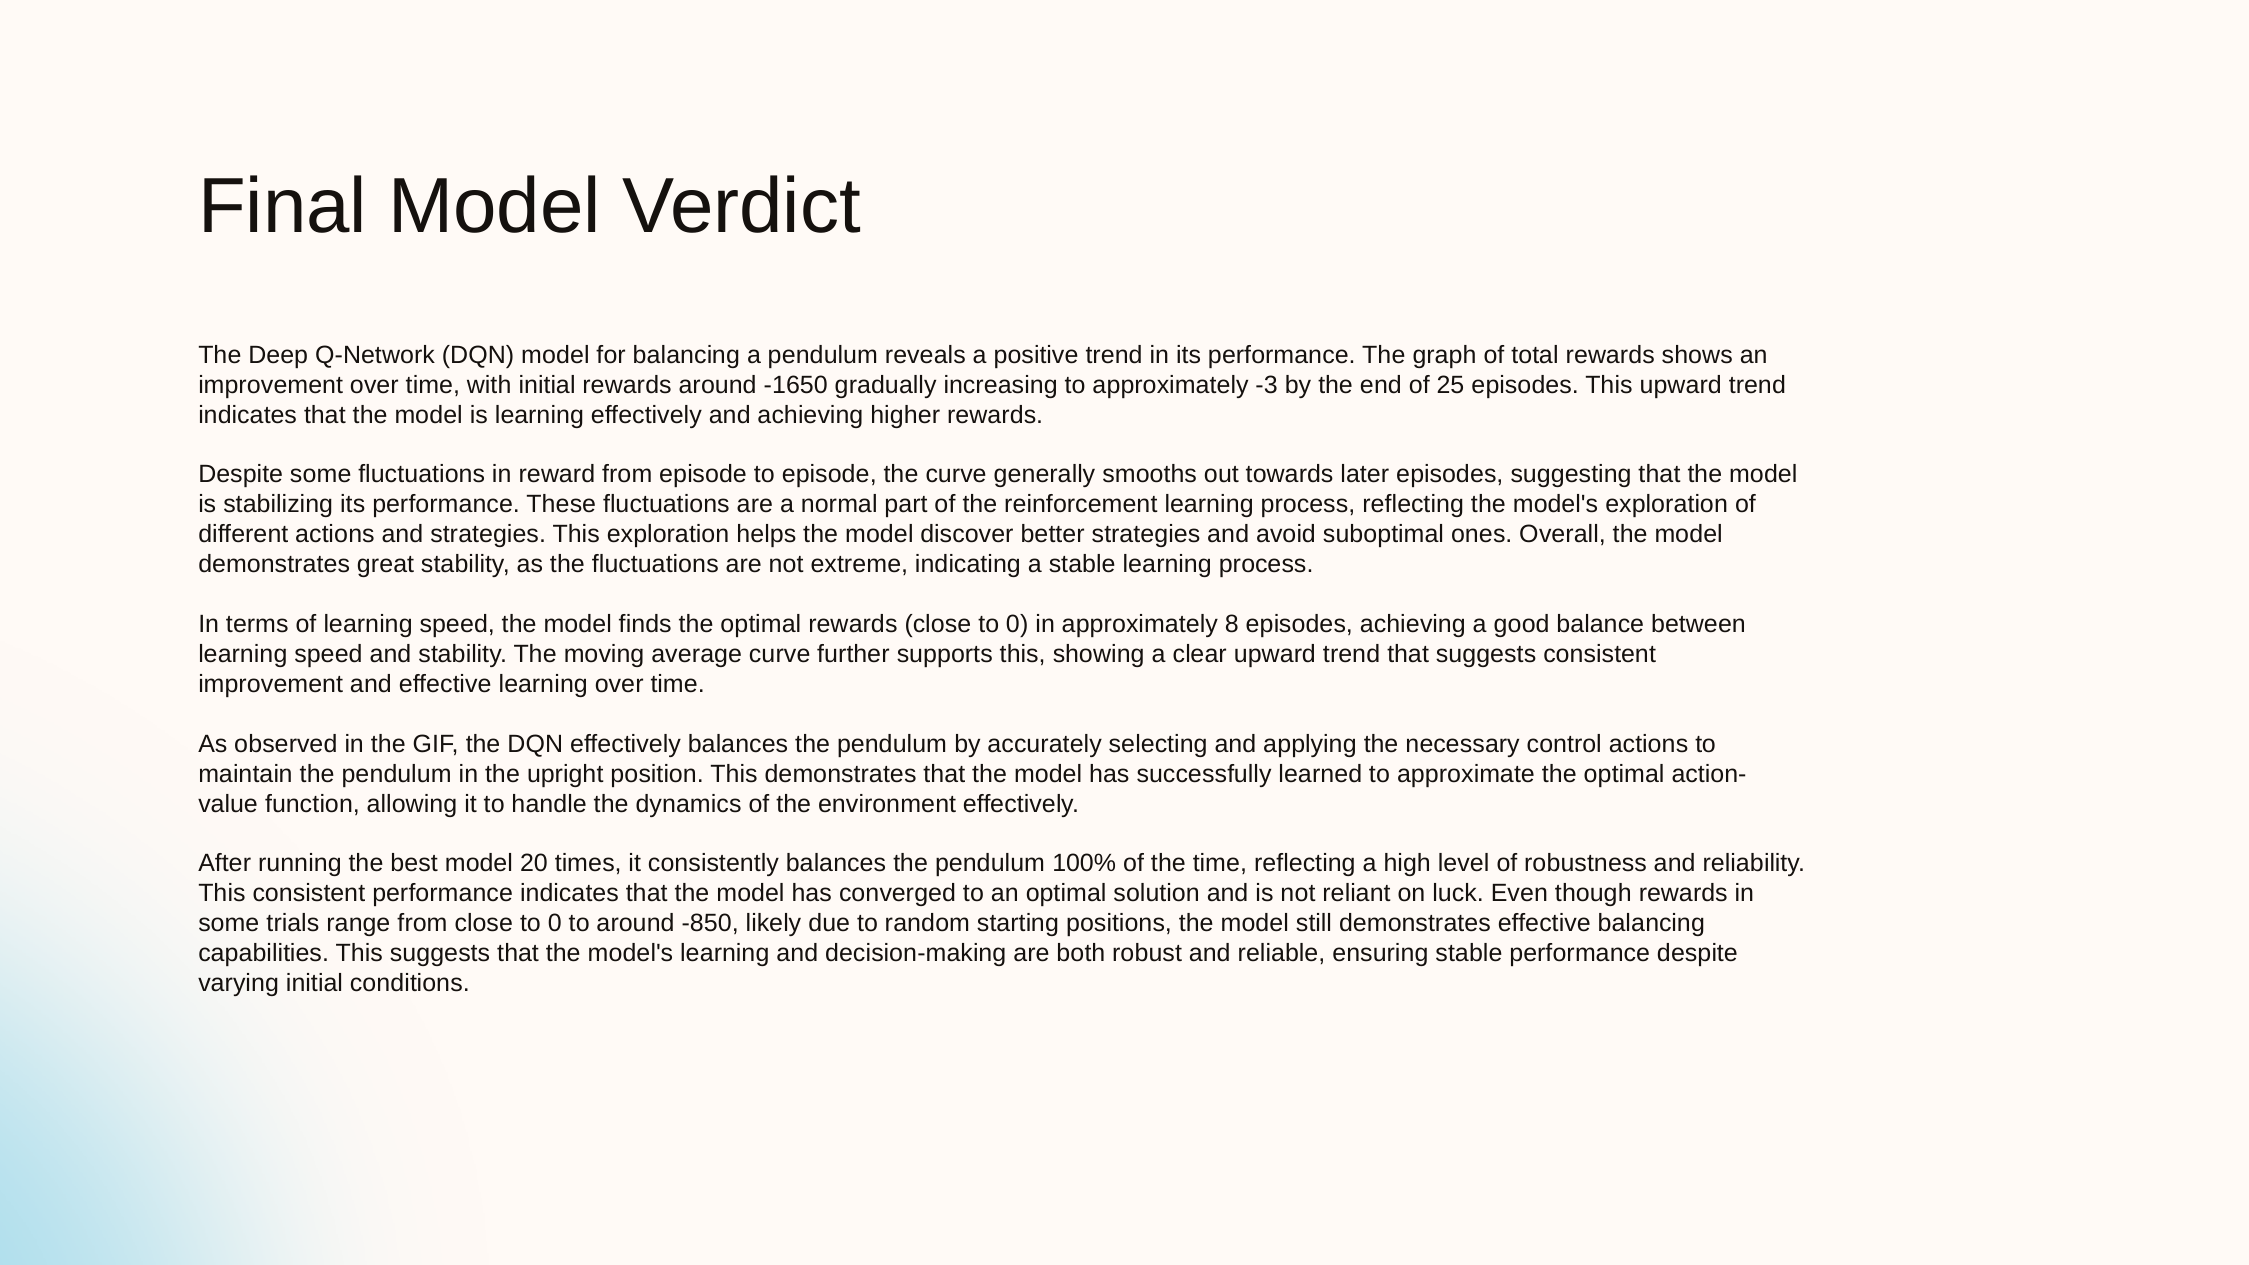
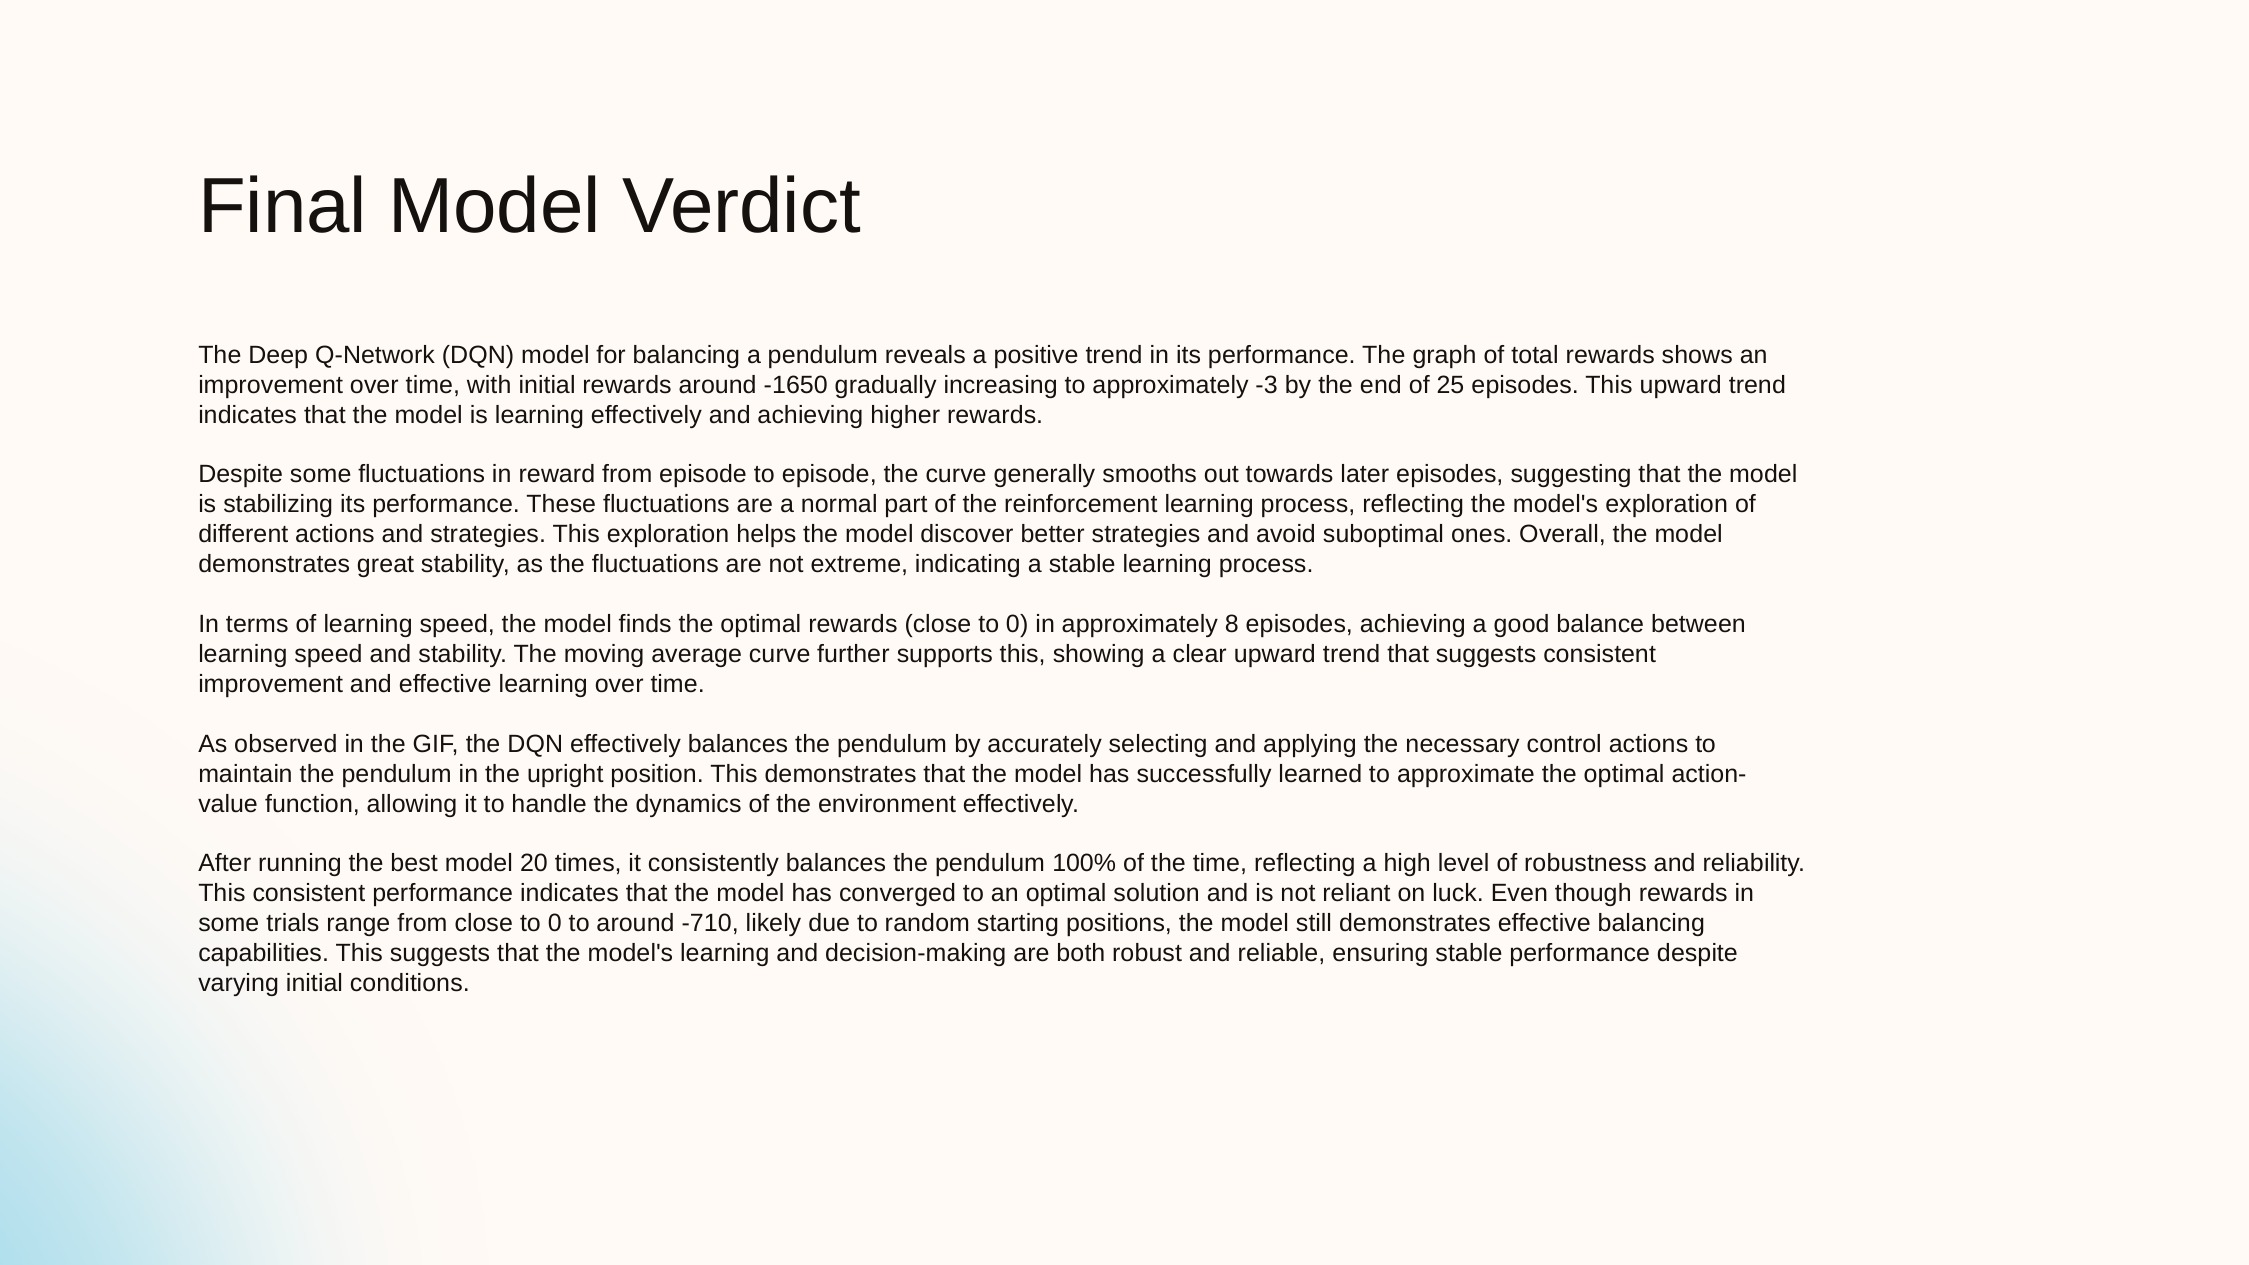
-850: -850 -> -710
